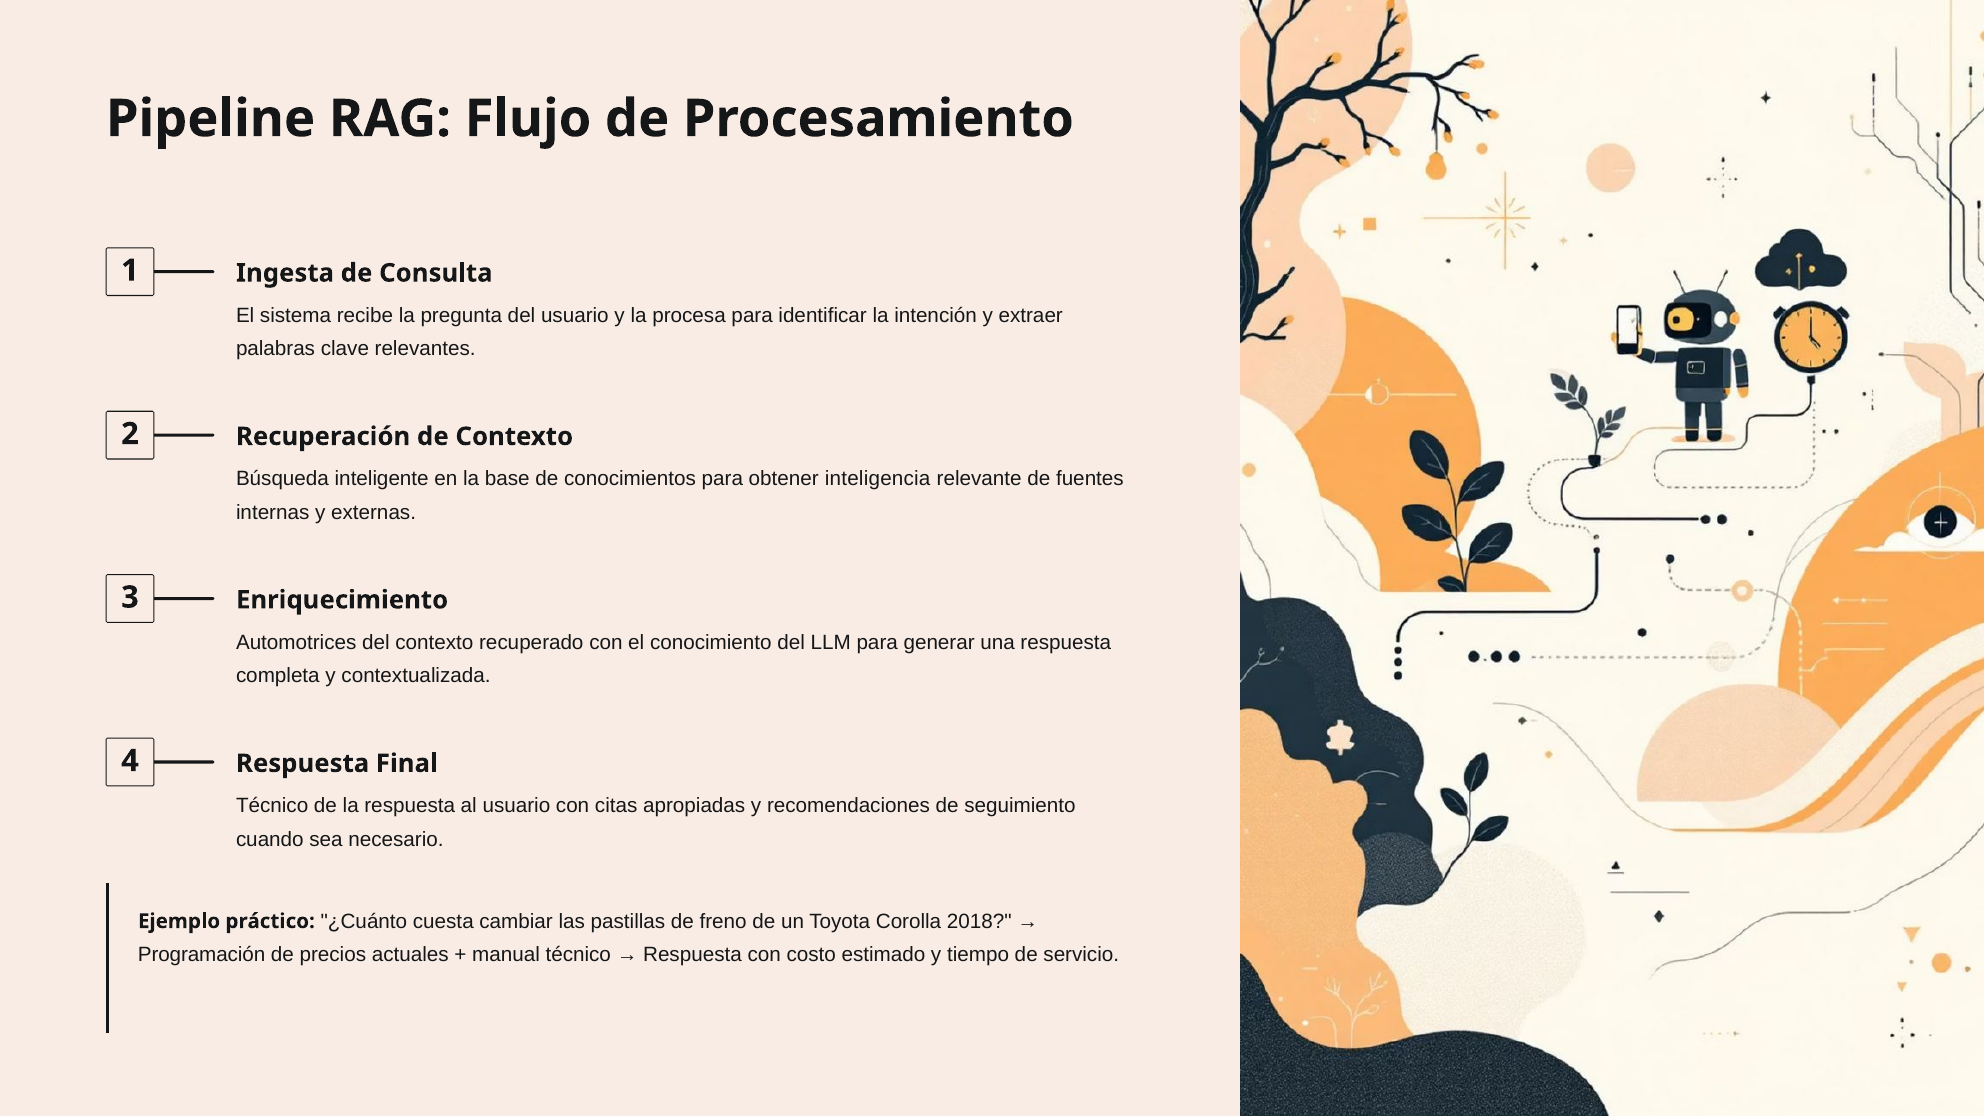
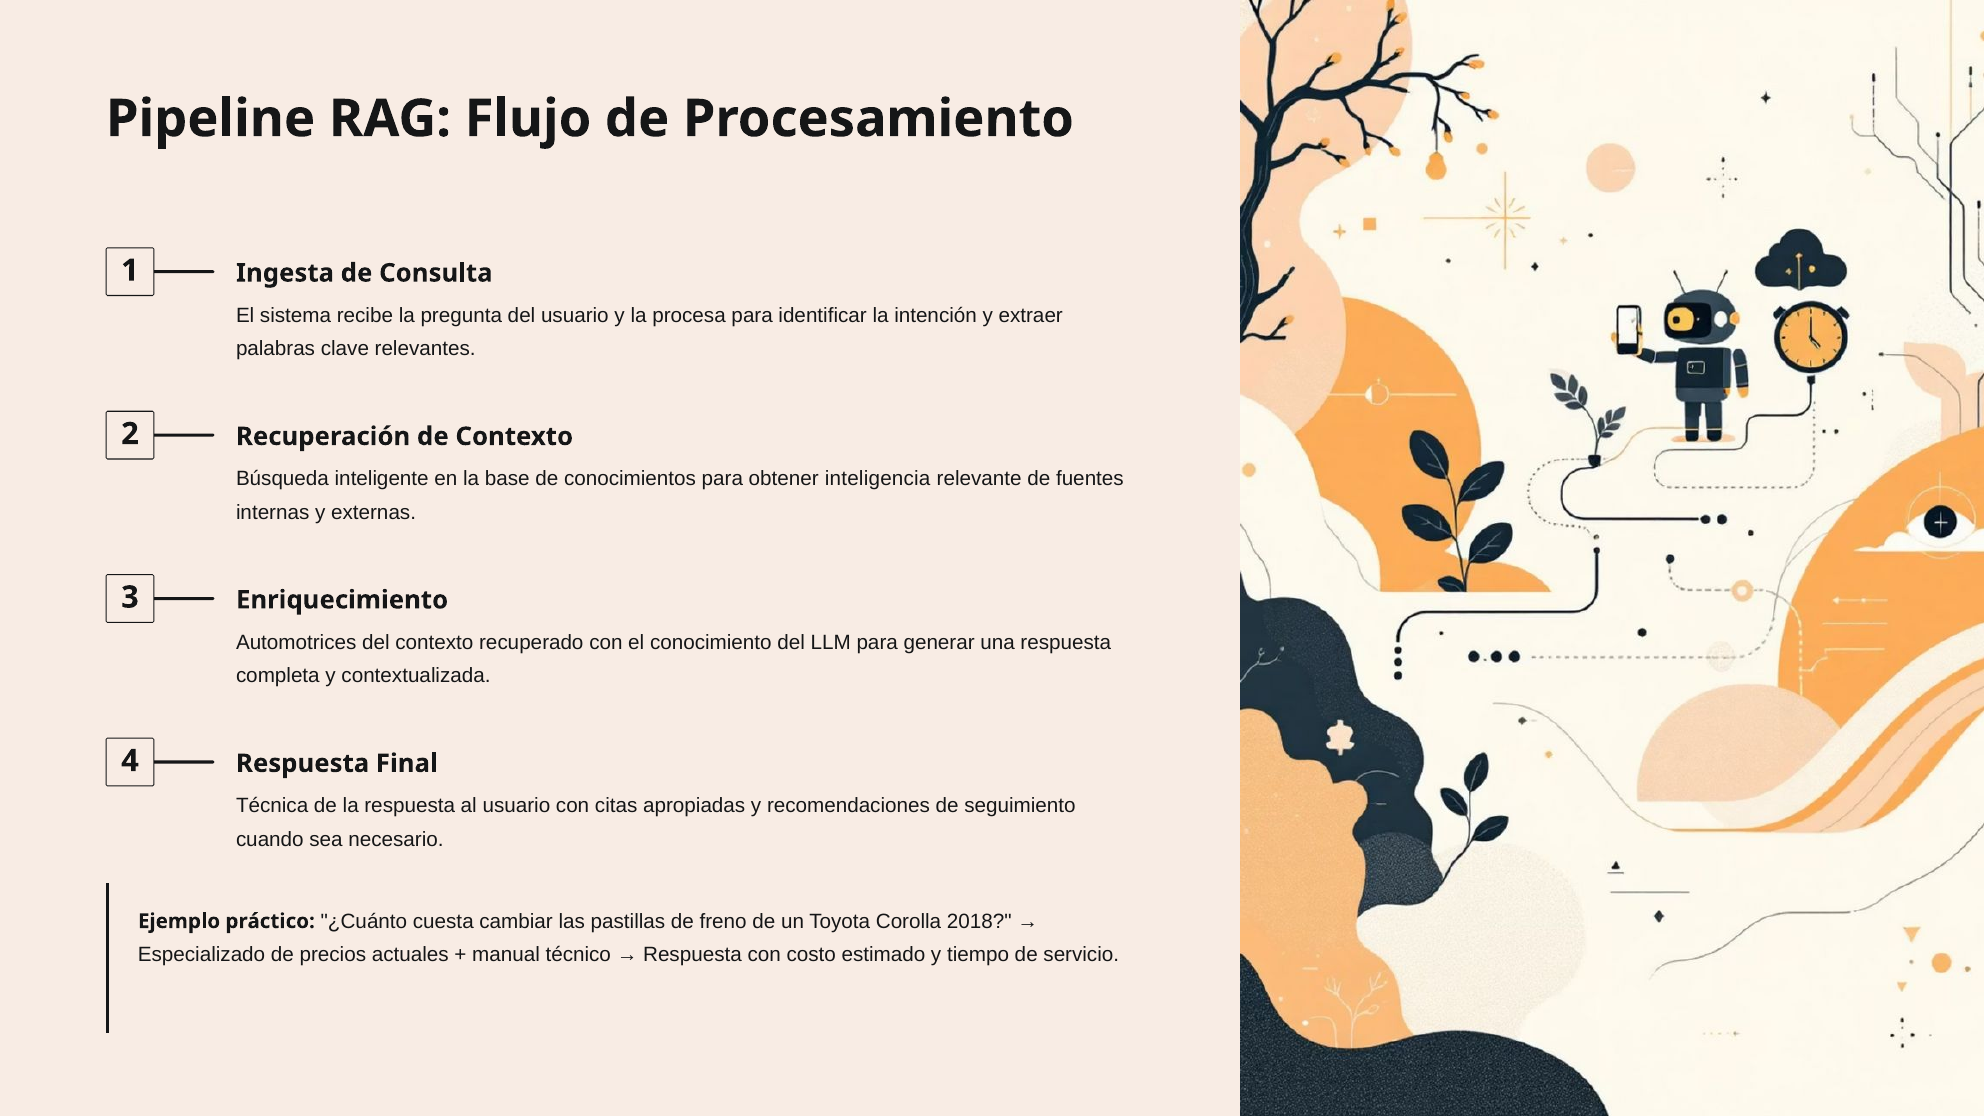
Técnico at (272, 806): Técnico -> Técnica
Programación: Programación -> Especializado
